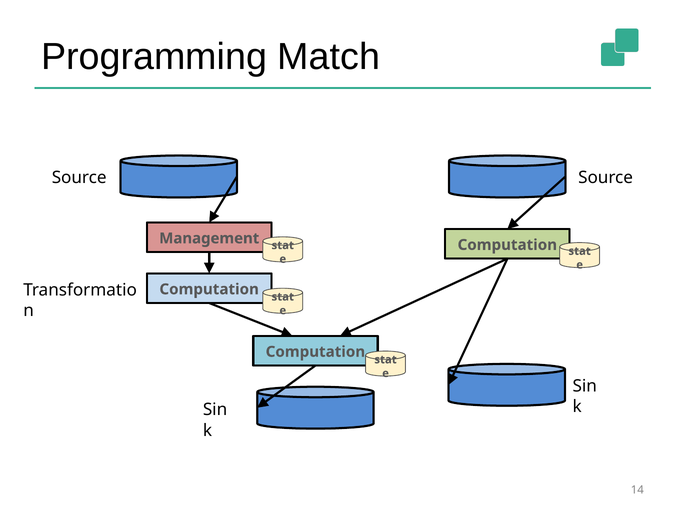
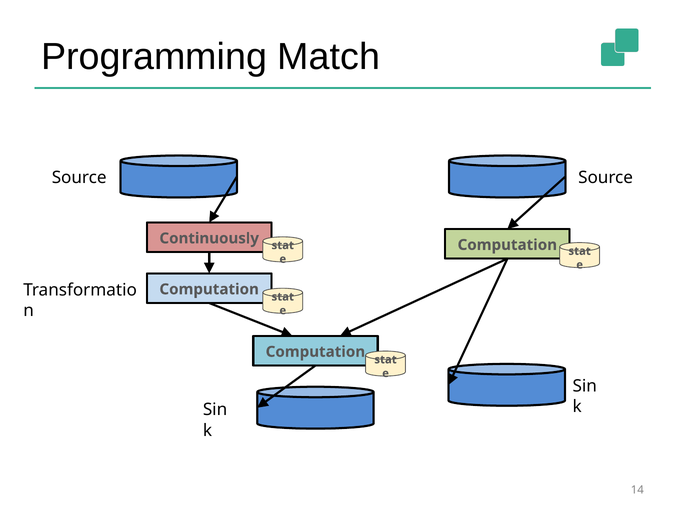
Management: Management -> Continuously
